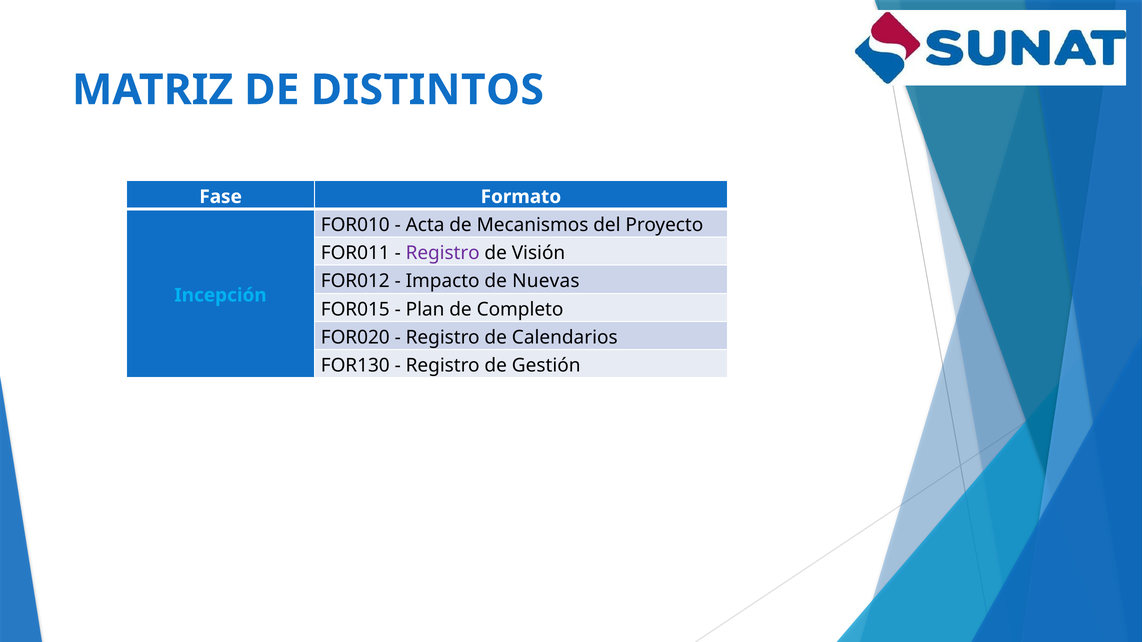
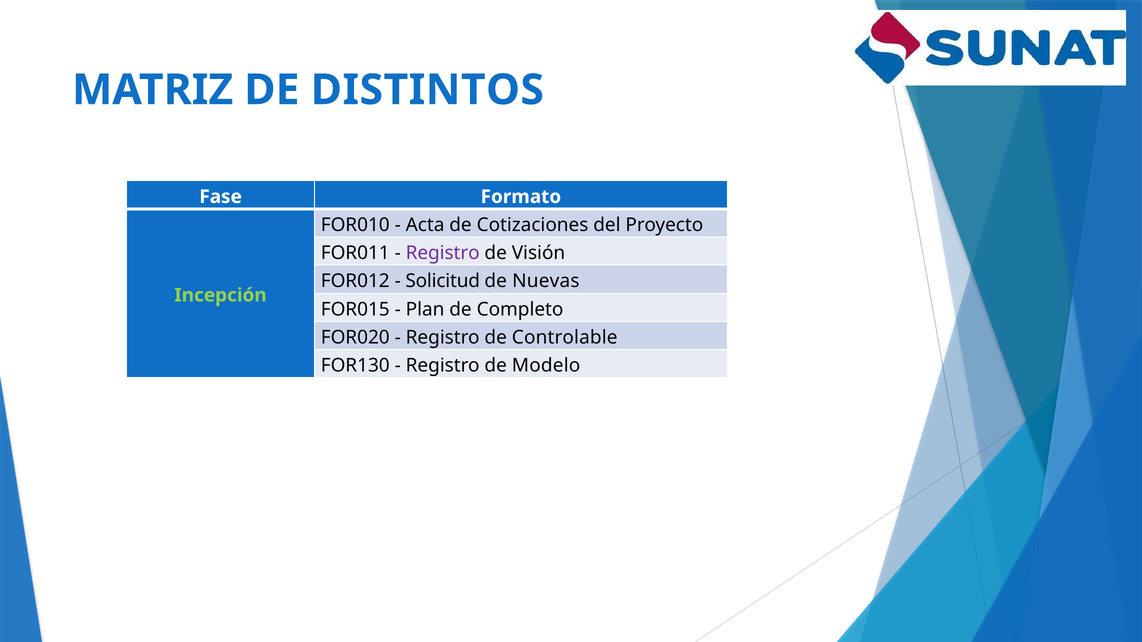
Mecanismos: Mecanismos -> Cotizaciones
Impacto: Impacto -> Solicitud
Incepción colour: light blue -> light green
Calendarios: Calendarios -> Controlable
Gestión: Gestión -> Modelo
